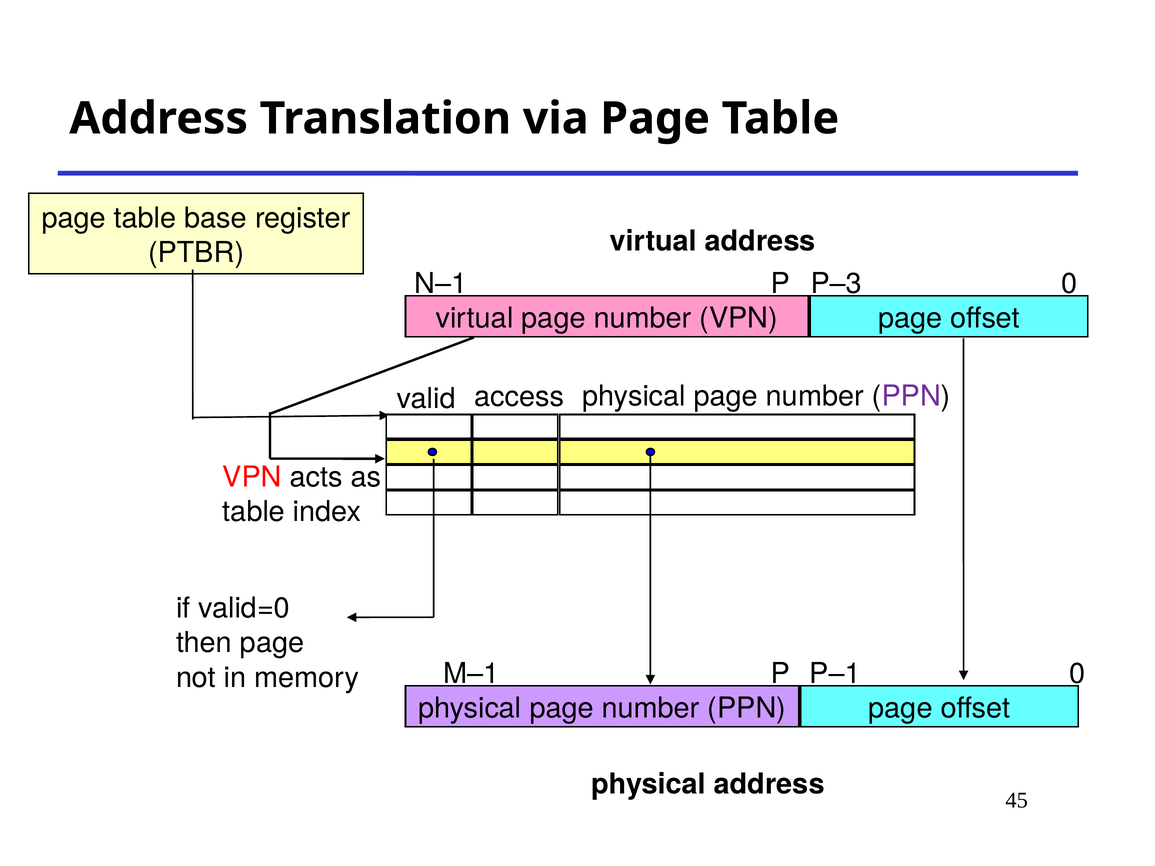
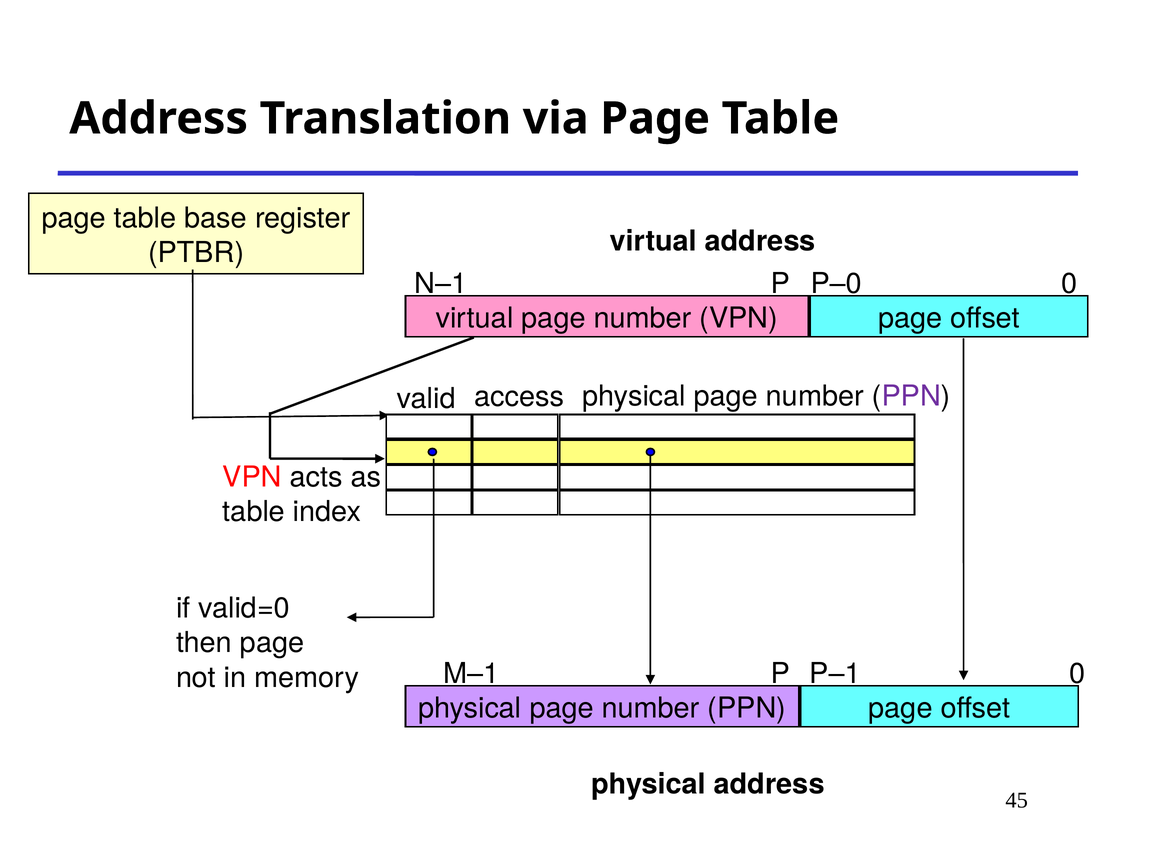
P–3: P–3 -> P–0
